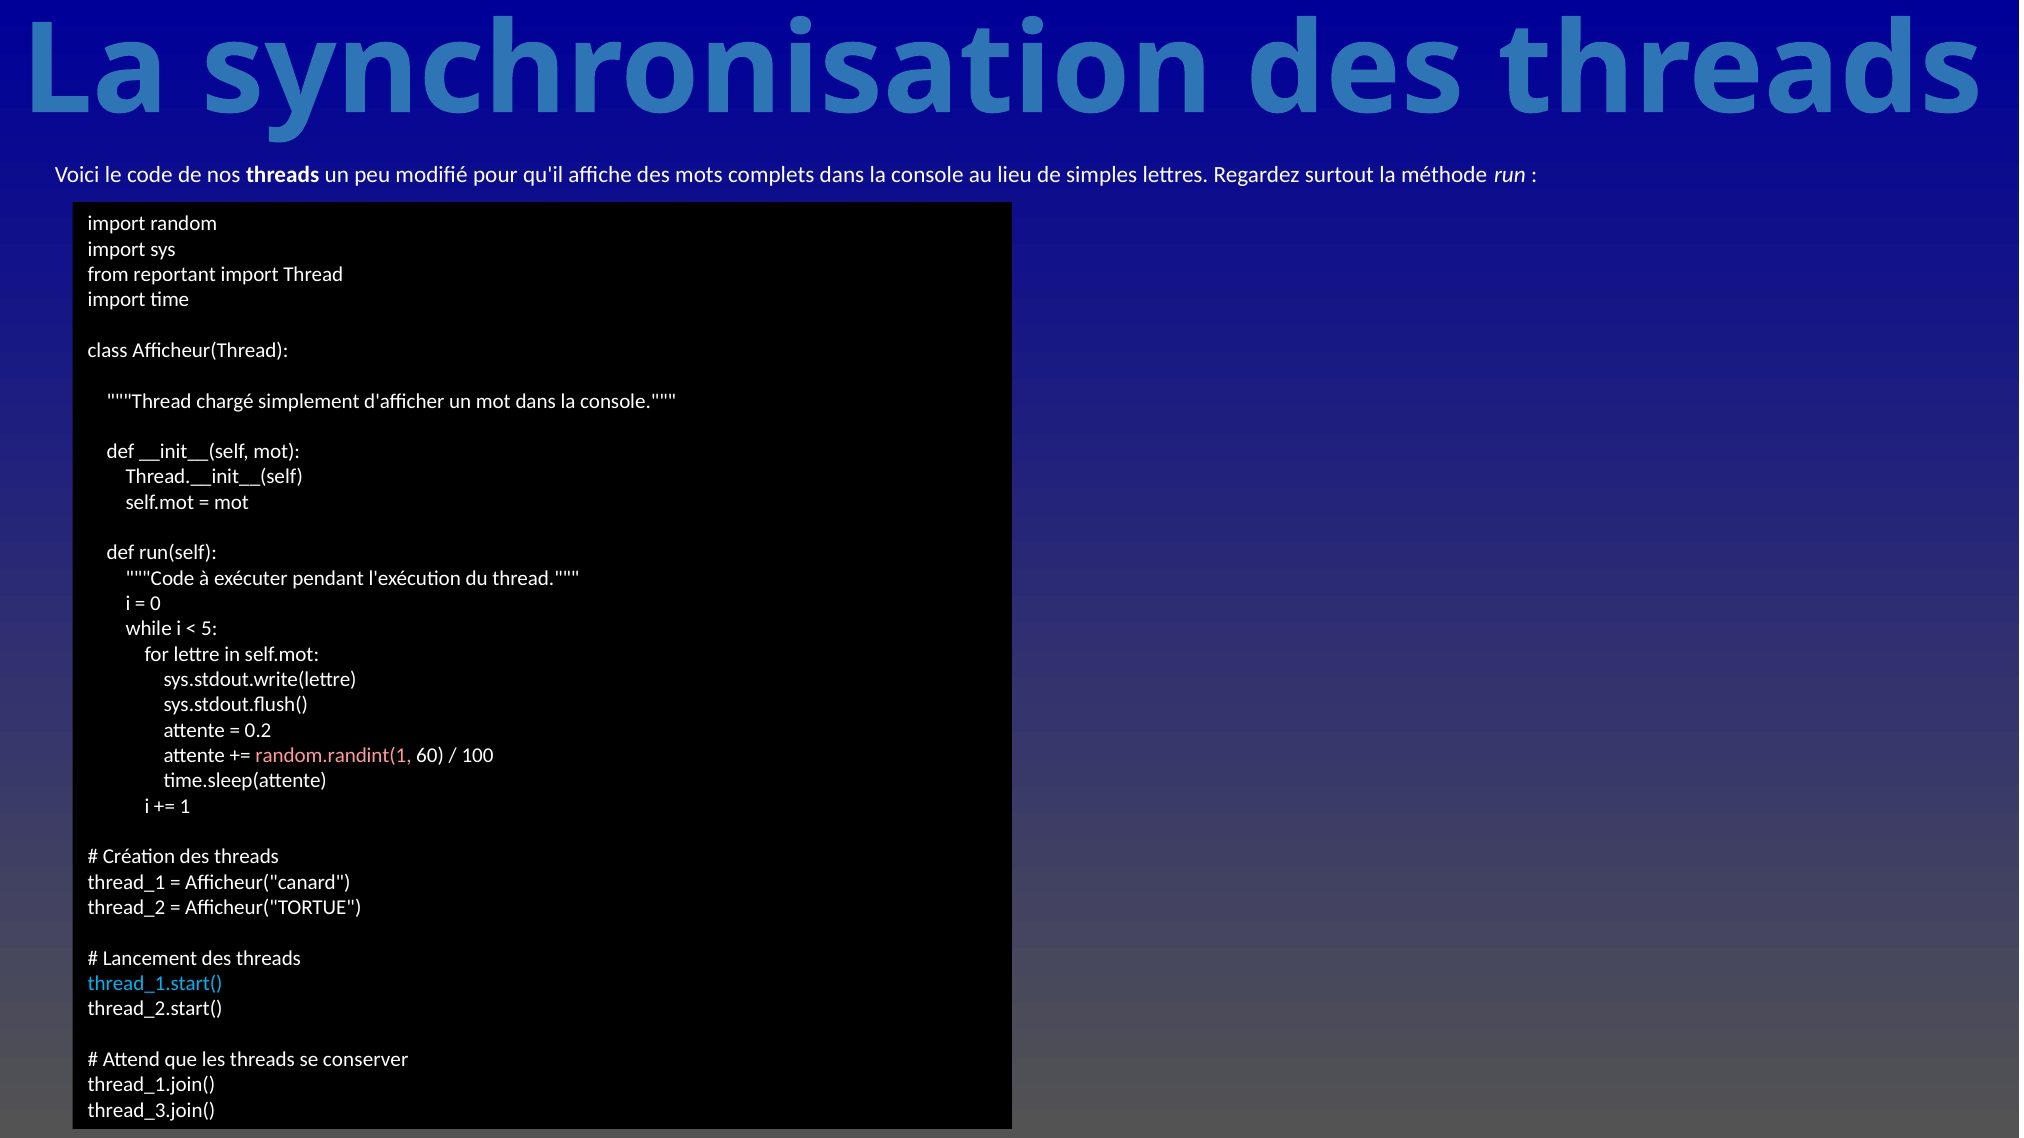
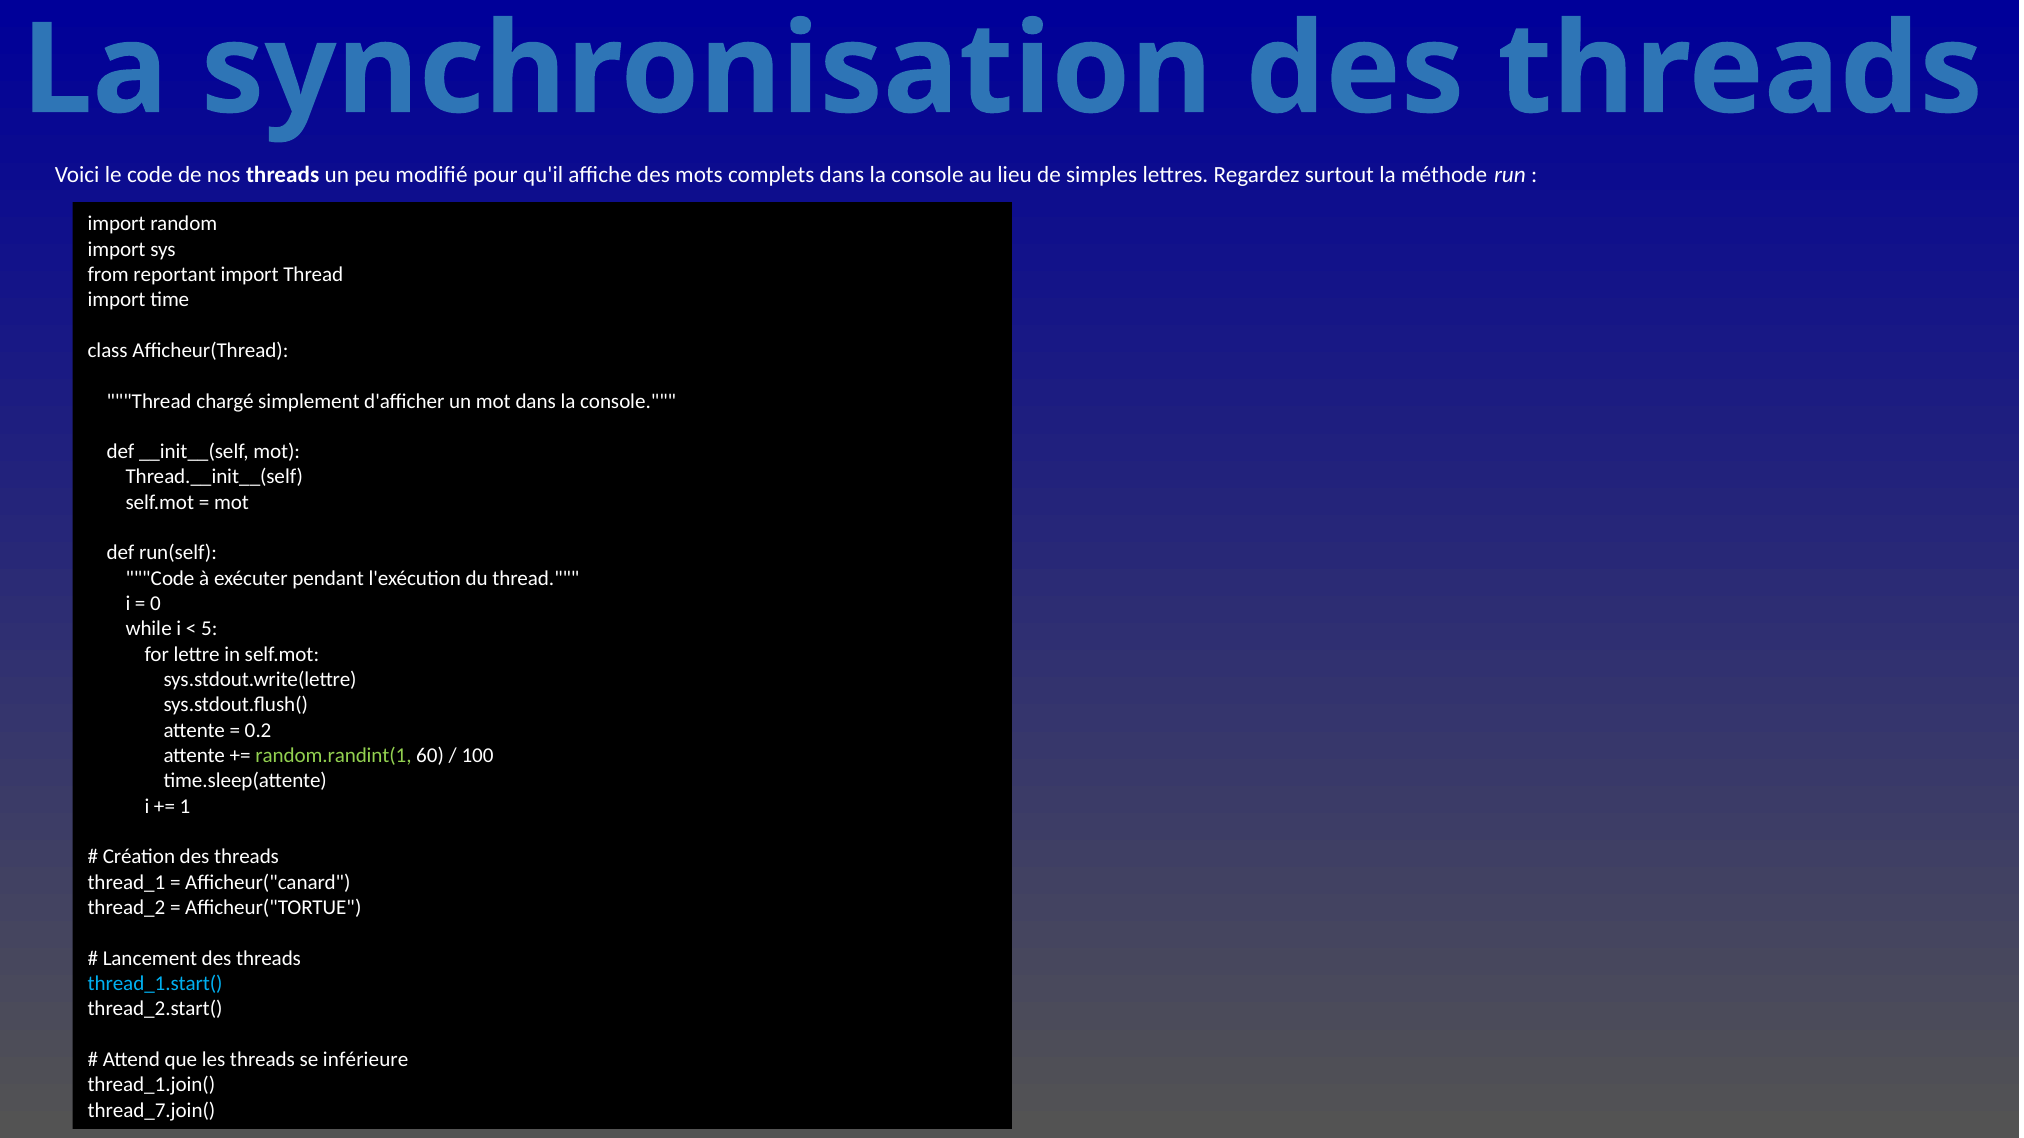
random.randint(1 colour: pink -> light green
conserver: conserver -> inférieure
thread_3.join(: thread_3.join( -> thread_7.join(
